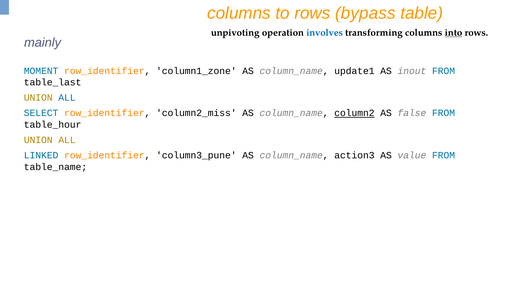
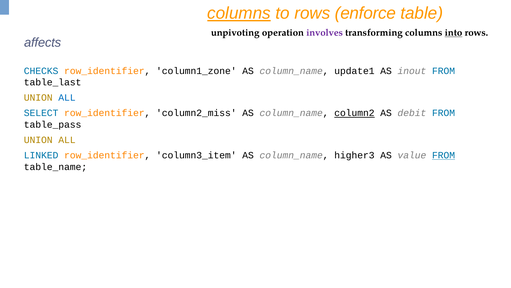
columns at (239, 13) underline: none -> present
bypass: bypass -> enforce
involves colour: blue -> purple
mainly: mainly -> affects
MOMENT: MOMENT -> CHECKS
false: false -> debit
table_hour: table_hour -> table_pass
column3_pune: column3_pune -> column3_item
action3: action3 -> higher3
FROM at (444, 155) underline: none -> present
